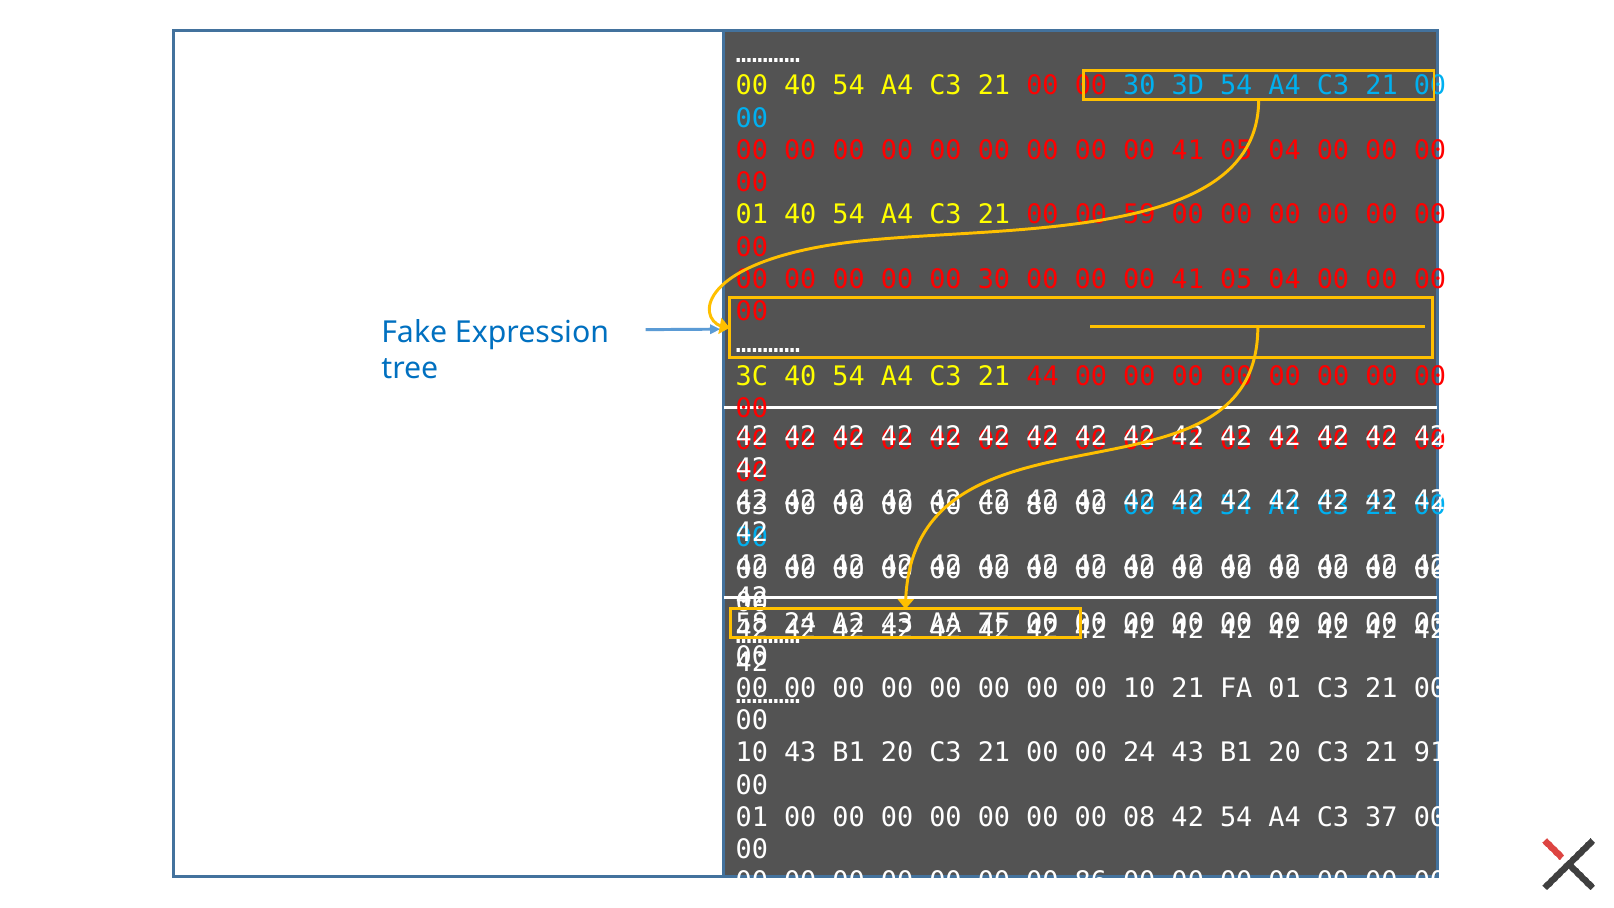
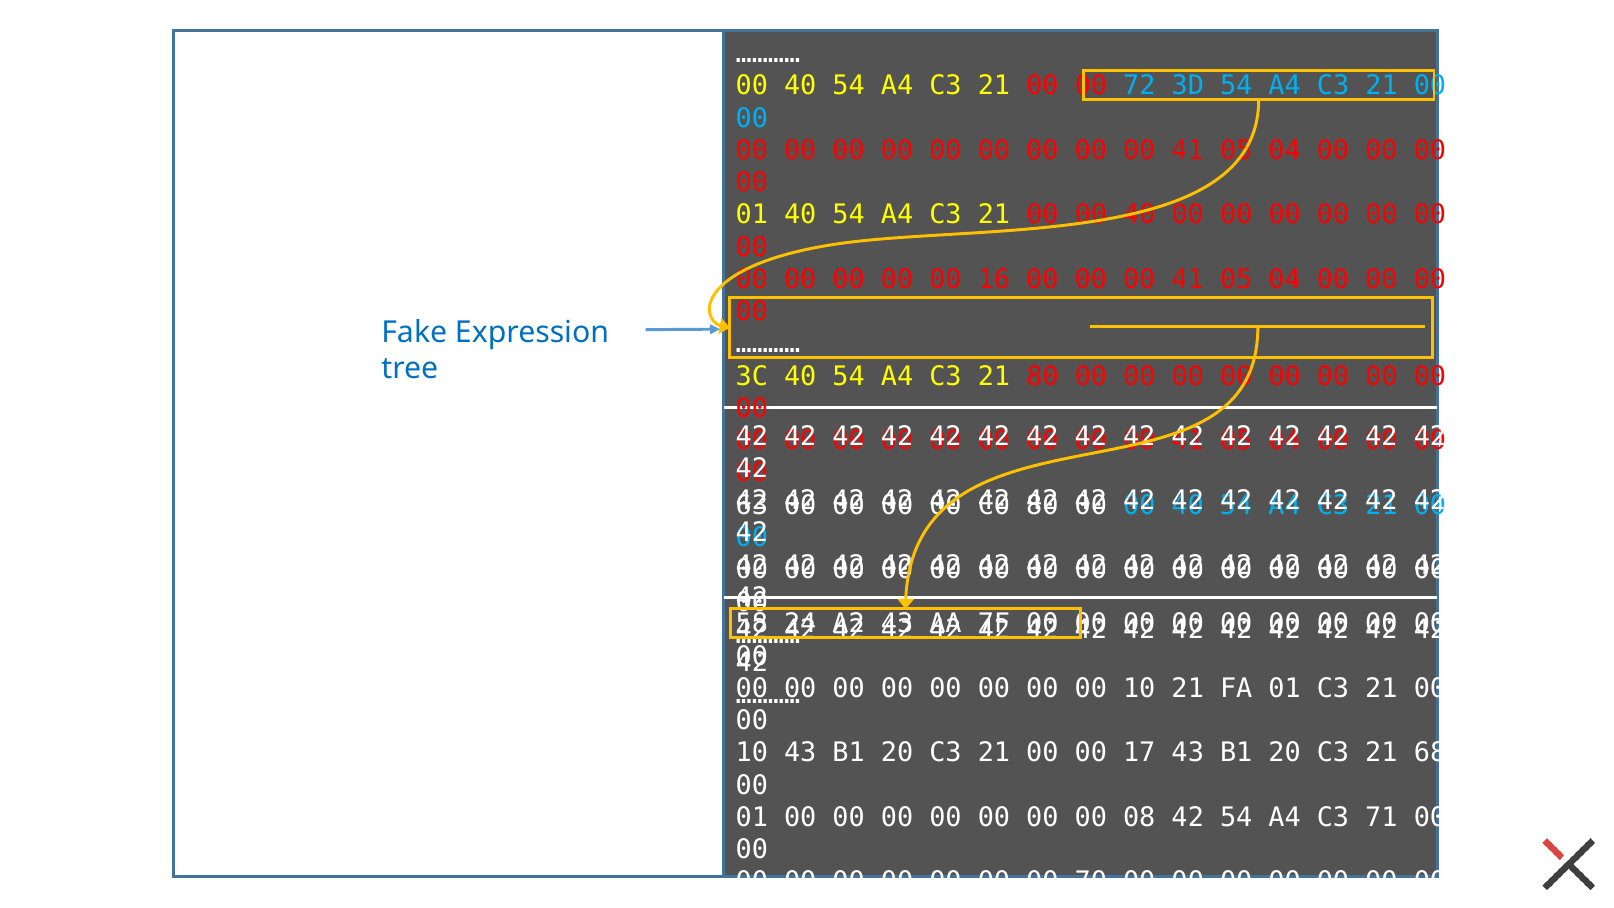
21 00 00 30: 30 -> 72
21 00 00 59: 59 -> 40
00 00 00 30: 30 -> 16
21 44: 44 -> 80
00 24: 24 -> 17
91: 91 -> 68
37: 37 -> 71
86: 86 -> 70
